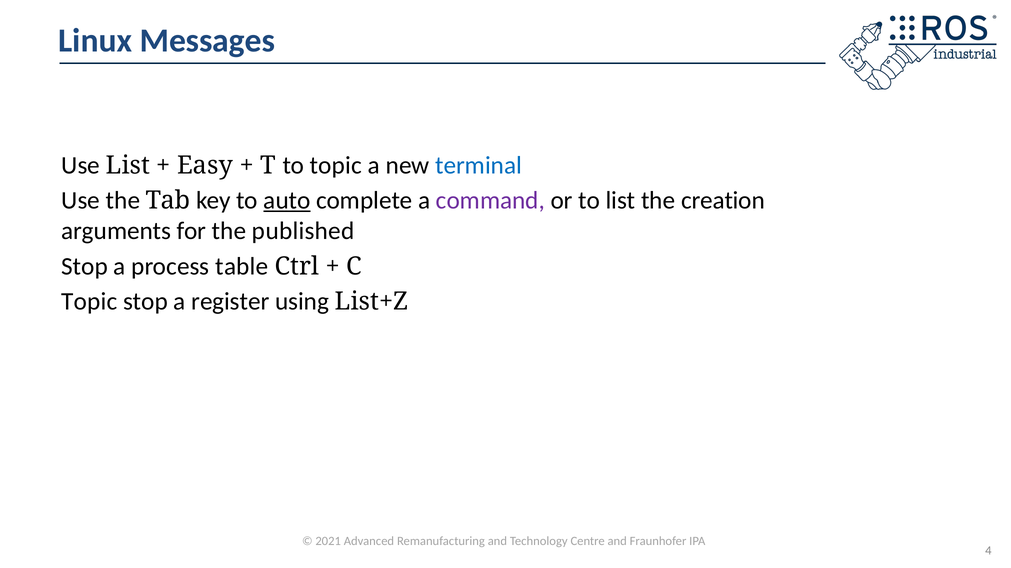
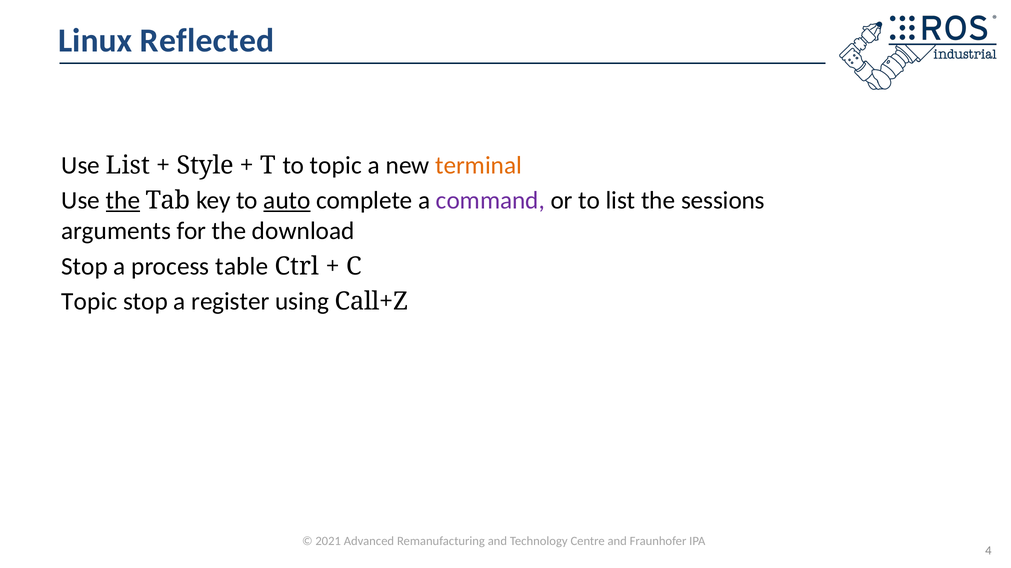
Messages: Messages -> Reflected
Easy: Easy -> Style
terminal colour: blue -> orange
the at (123, 201) underline: none -> present
creation: creation -> sessions
published: published -> download
List+Z: List+Z -> Call+Z
